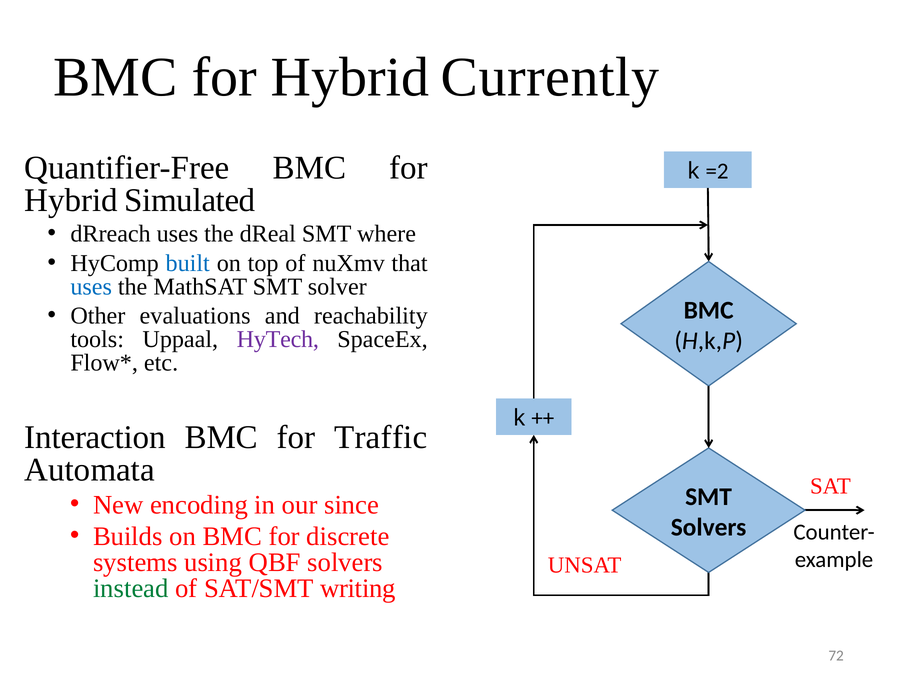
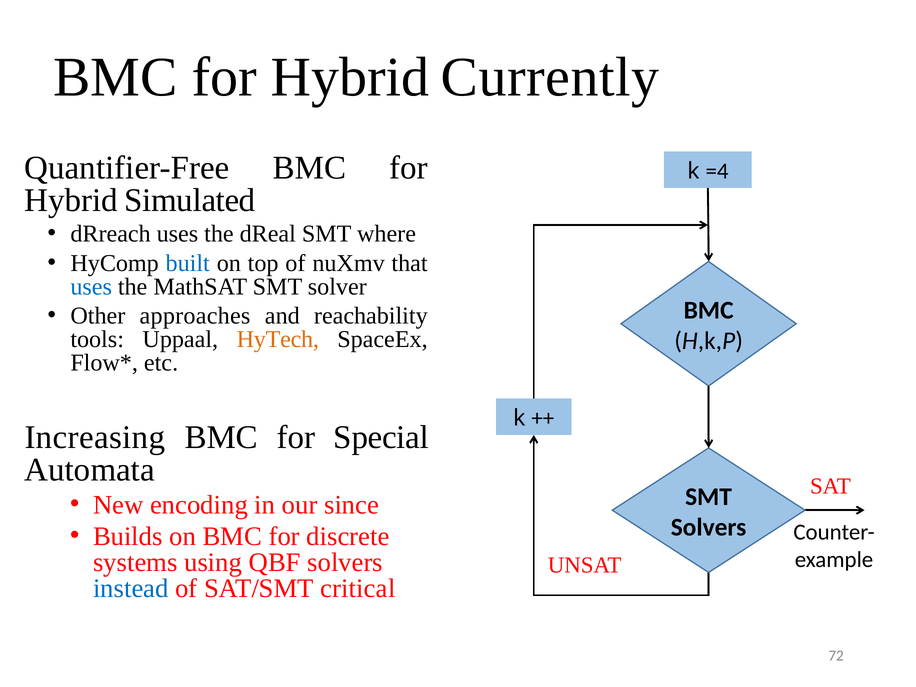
=2: =2 -> =4
evaluations: evaluations -> approaches
HyTech colour: purple -> orange
Interaction: Interaction -> Increasing
Traffic: Traffic -> Special
instead colour: green -> blue
writing: writing -> critical
